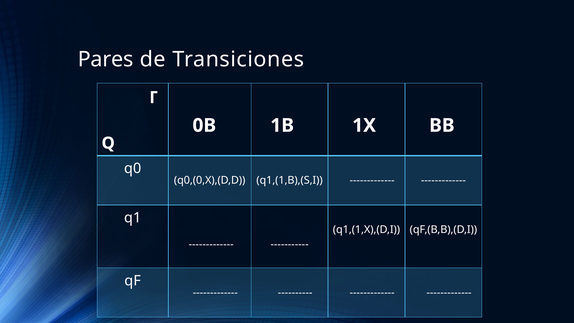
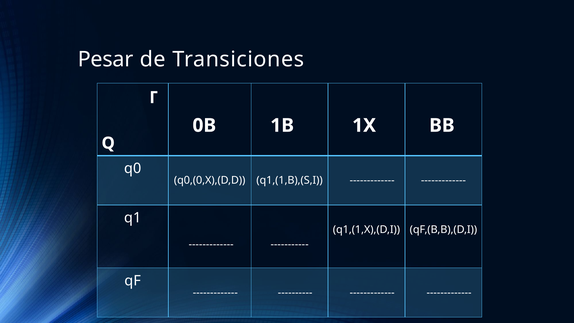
Pares: Pares -> Pesar
